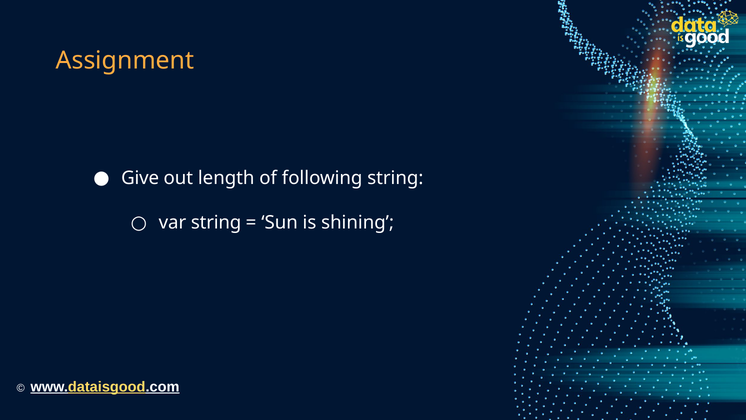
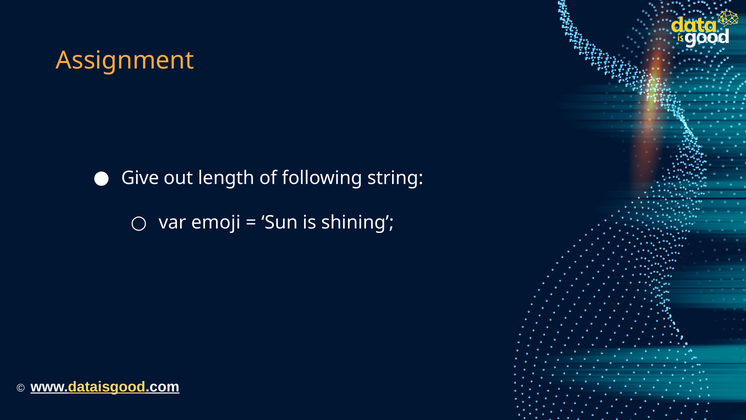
var string: string -> emoji
